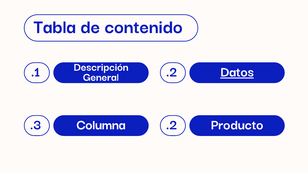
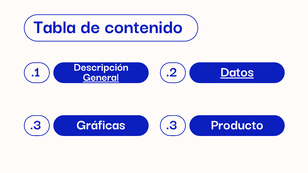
General underline: none -> present
Columna: Columna -> Gráficas
.2 at (172, 125): .2 -> .3
